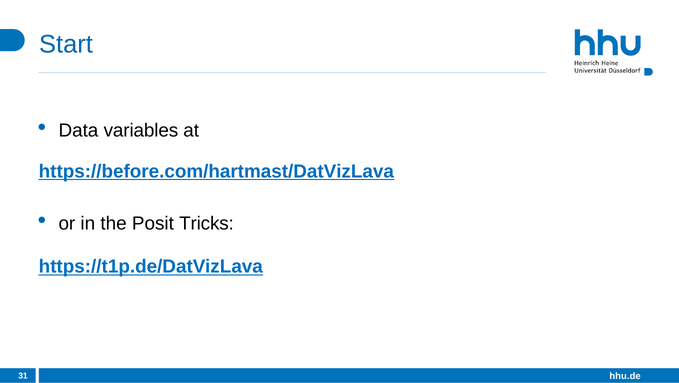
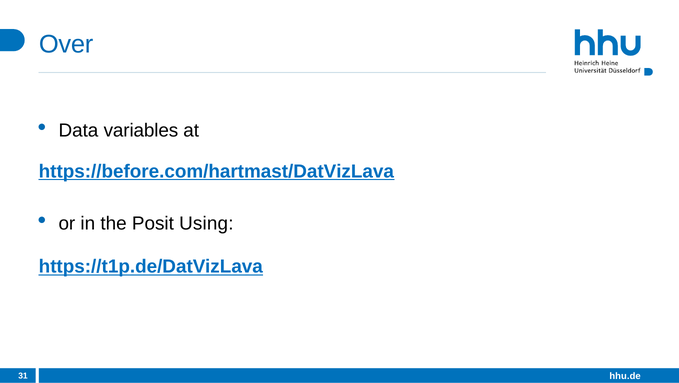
Start: Start -> Over
Tricks: Tricks -> Using
